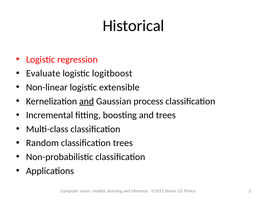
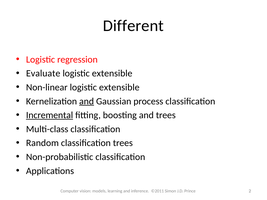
Historical: Historical -> Different
logitboost at (112, 73): logitboost -> extensible
Incremental underline: none -> present
